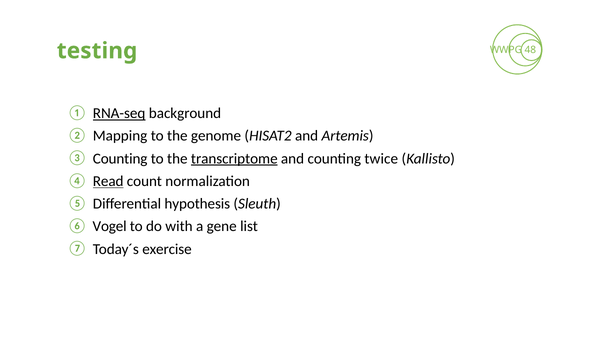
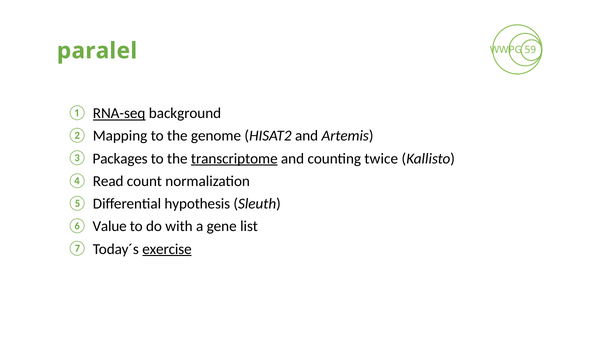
testing: testing -> paralel
48: 48 -> 59
Counting at (120, 159): Counting -> Packages
Read underline: present -> none
Vogel: Vogel -> Value
exercise underline: none -> present
